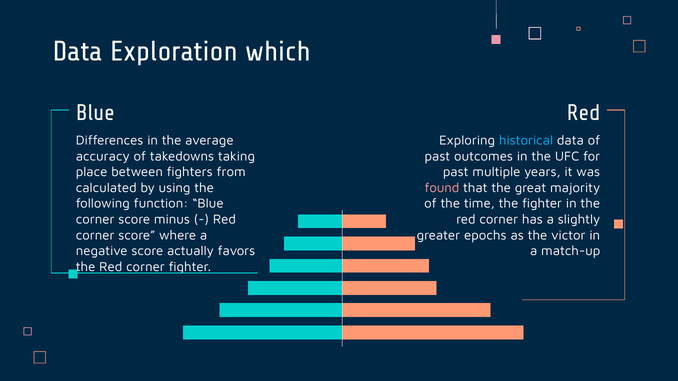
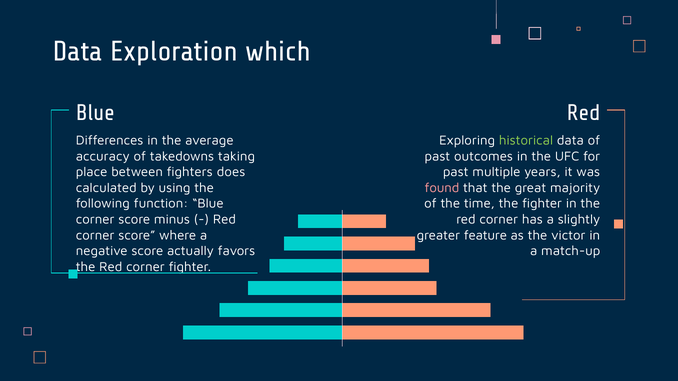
historical colour: light blue -> light green
from: from -> does
epochs: epochs -> feature
